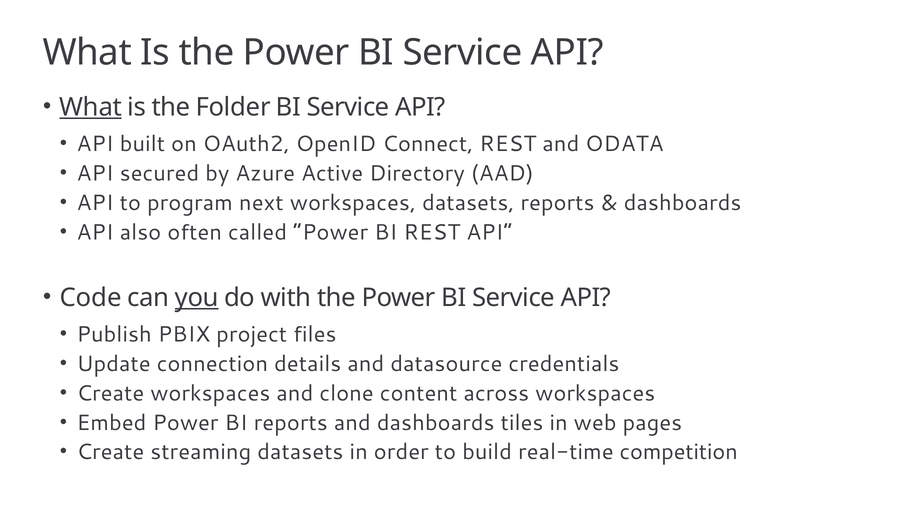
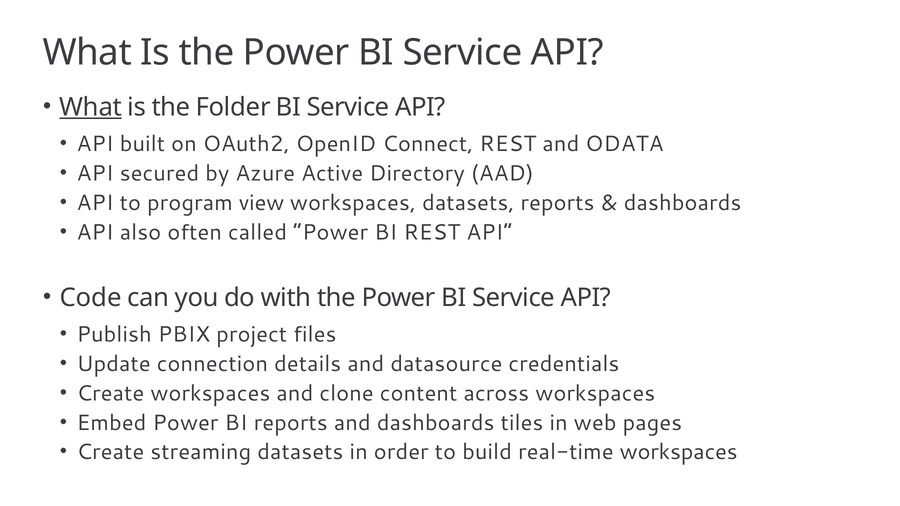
next: next -> view
you underline: present -> none
real-time competition: competition -> workspaces
